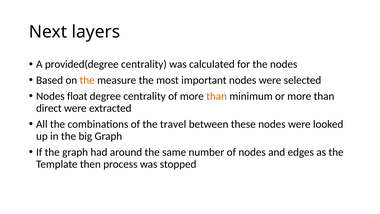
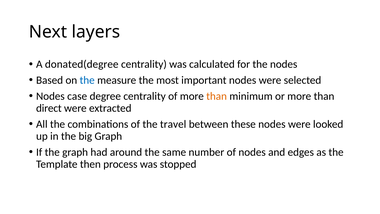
provided(degree: provided(degree -> donated(degree
the at (87, 80) colour: orange -> blue
float: float -> case
